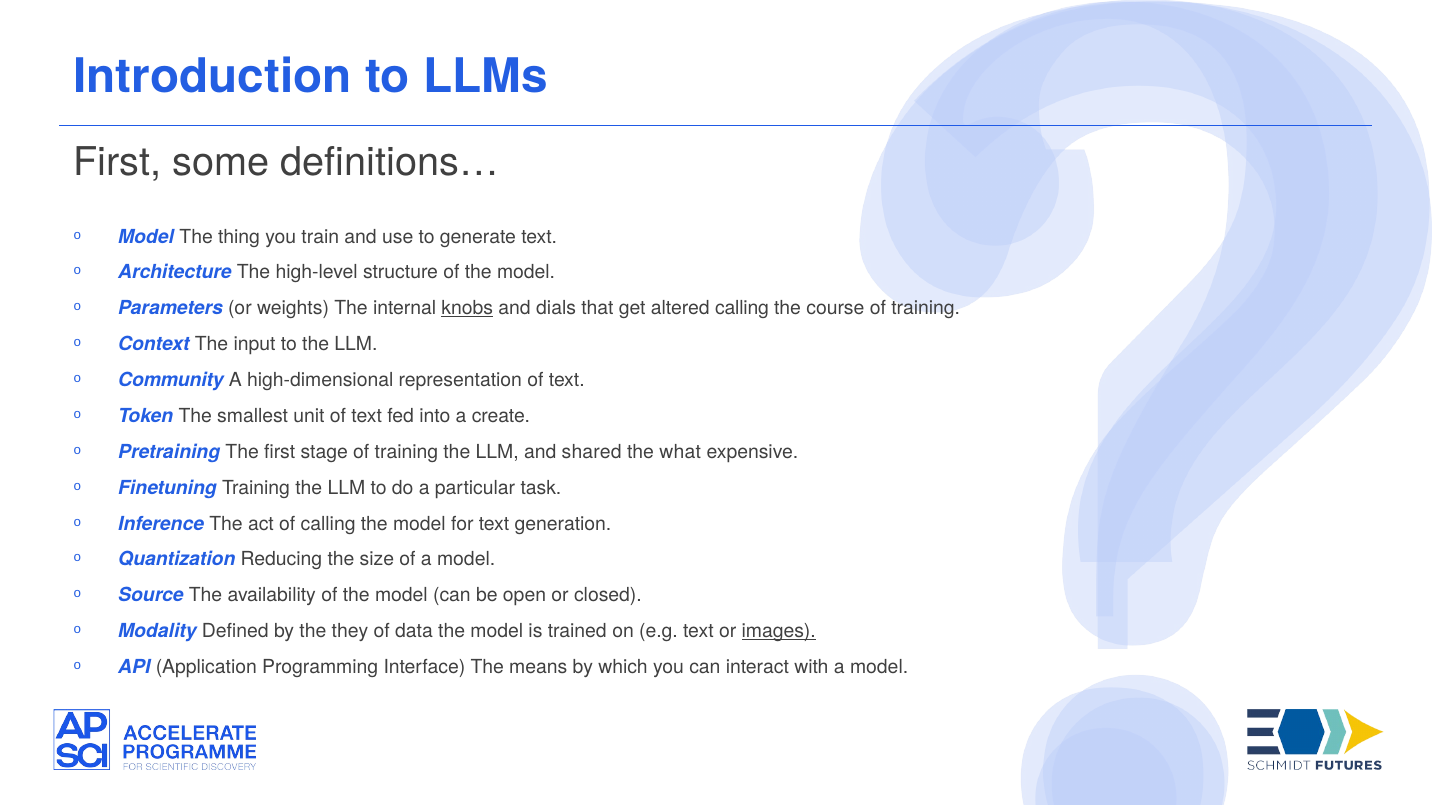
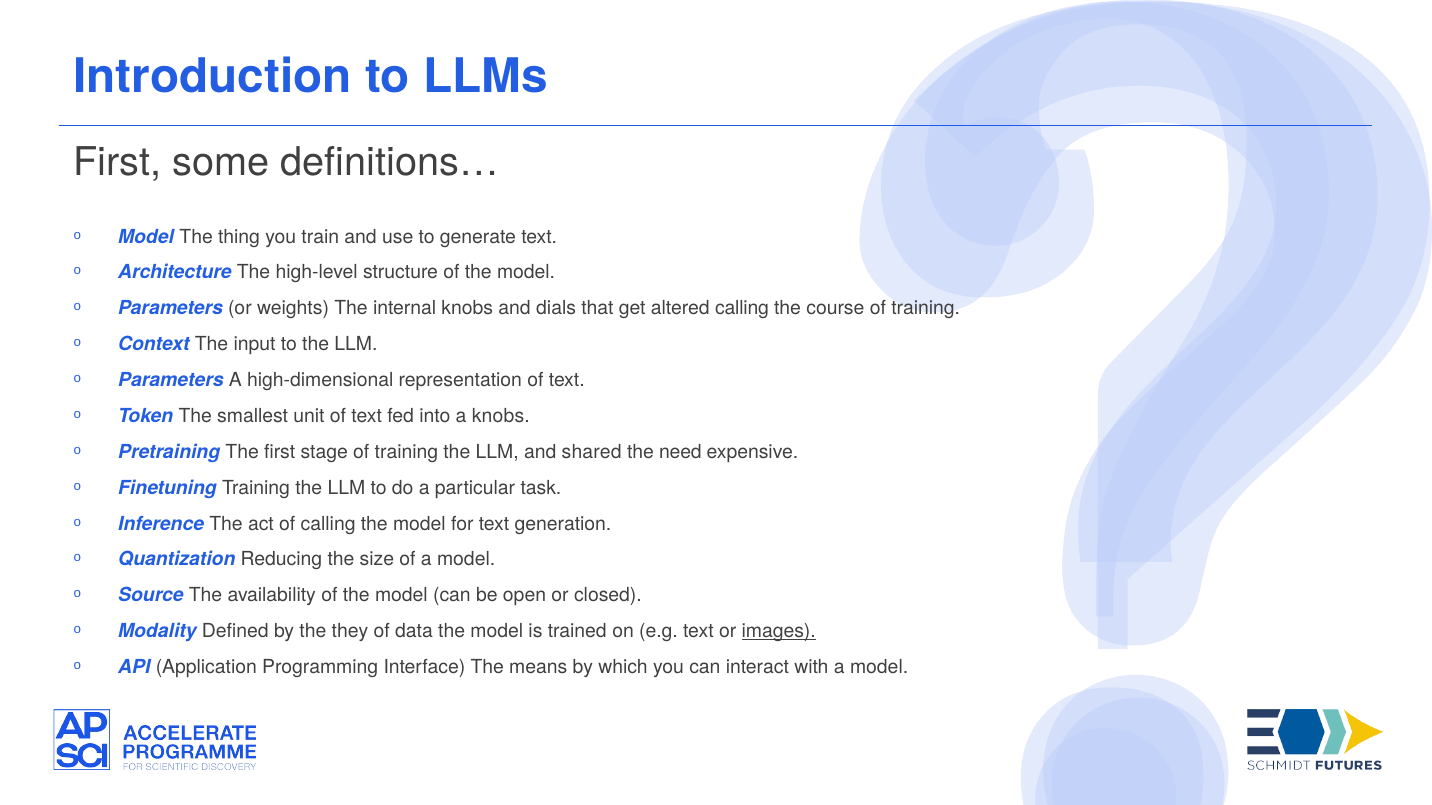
knobs at (467, 309) underline: present -> none
Community at (171, 380): Community -> Parameters
a create: create -> knobs
what: what -> need
